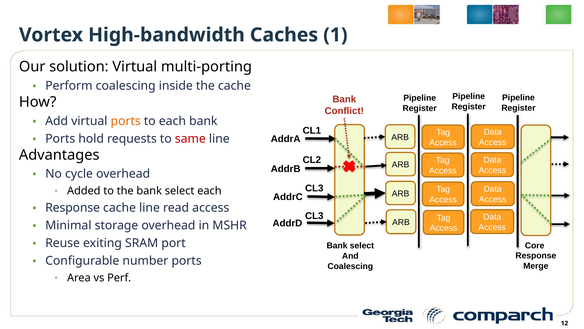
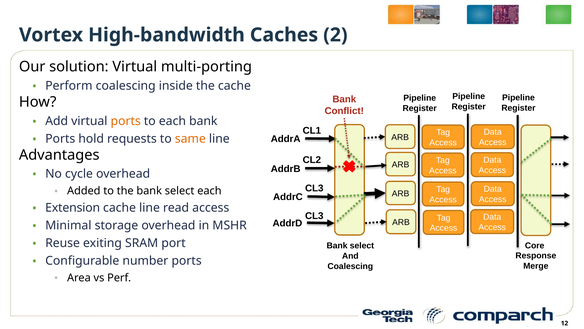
1: 1 -> 2
same colour: red -> orange
Response at (73, 208): Response -> Extension
